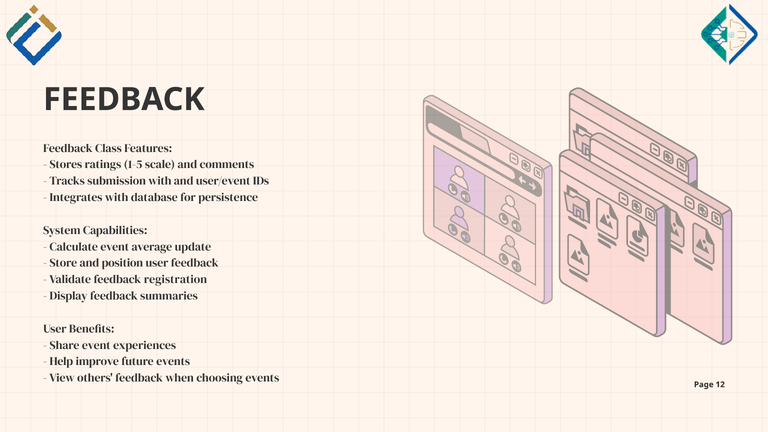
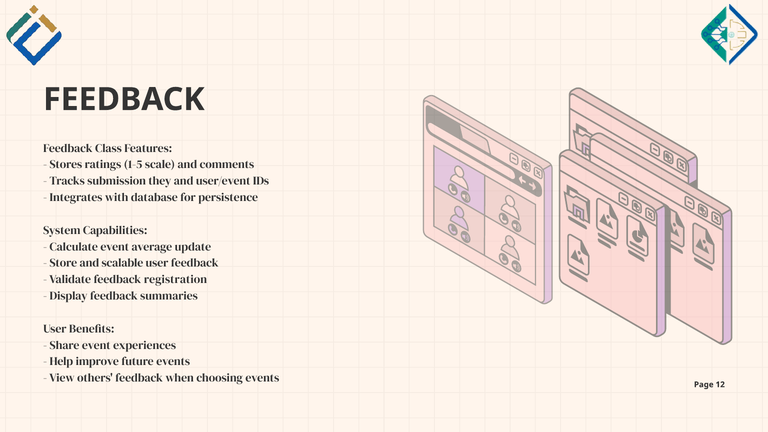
submission with: with -> they
position: position -> scalable
